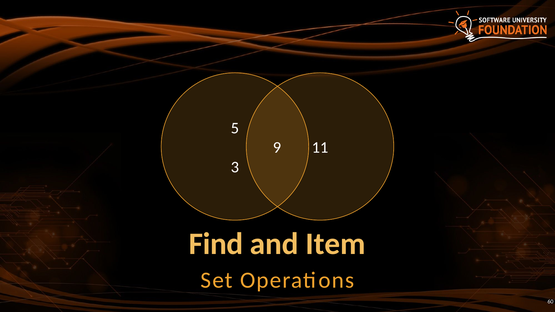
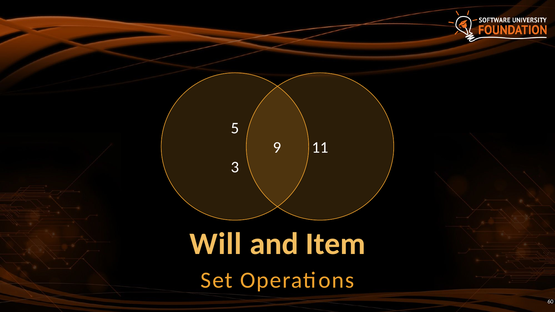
Find: Find -> Will
